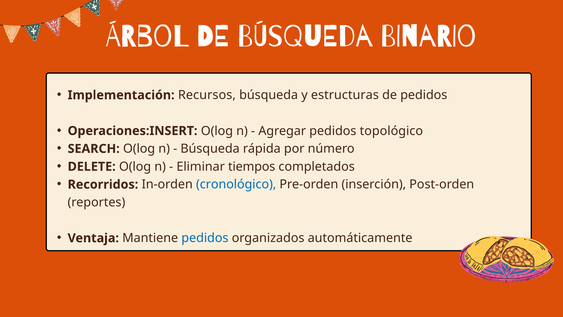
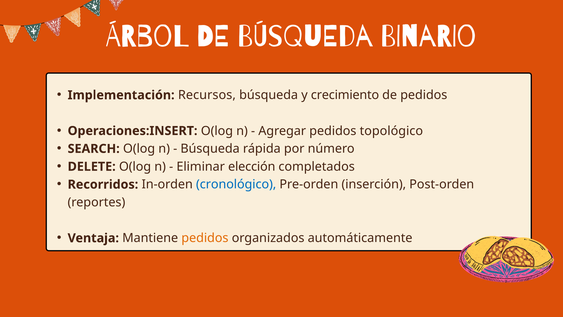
estructuras: estructuras -> crecimiento
tiempos: tiempos -> elección
pedidos at (205, 238) colour: blue -> orange
